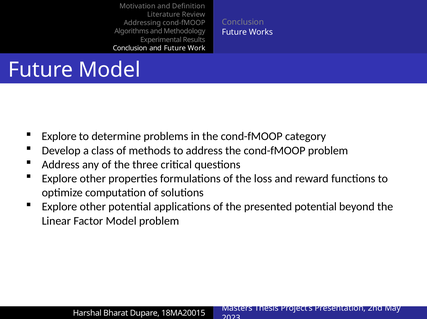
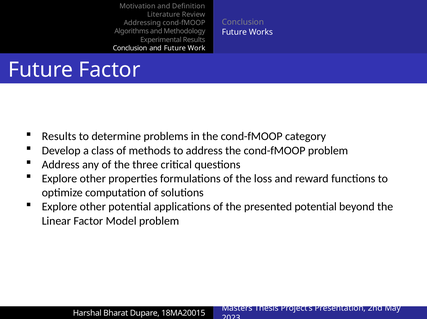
Future Model: Model -> Factor
Explore at (59, 136): Explore -> Results
